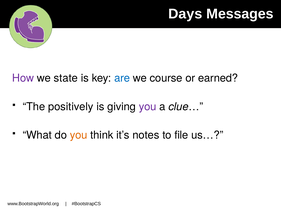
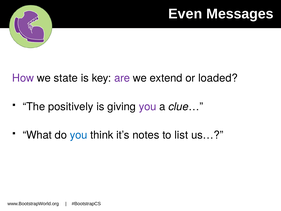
Days: Days -> Even
are colour: blue -> purple
course: course -> extend
earned: earned -> loaded
you at (79, 135) colour: orange -> blue
file: file -> list
